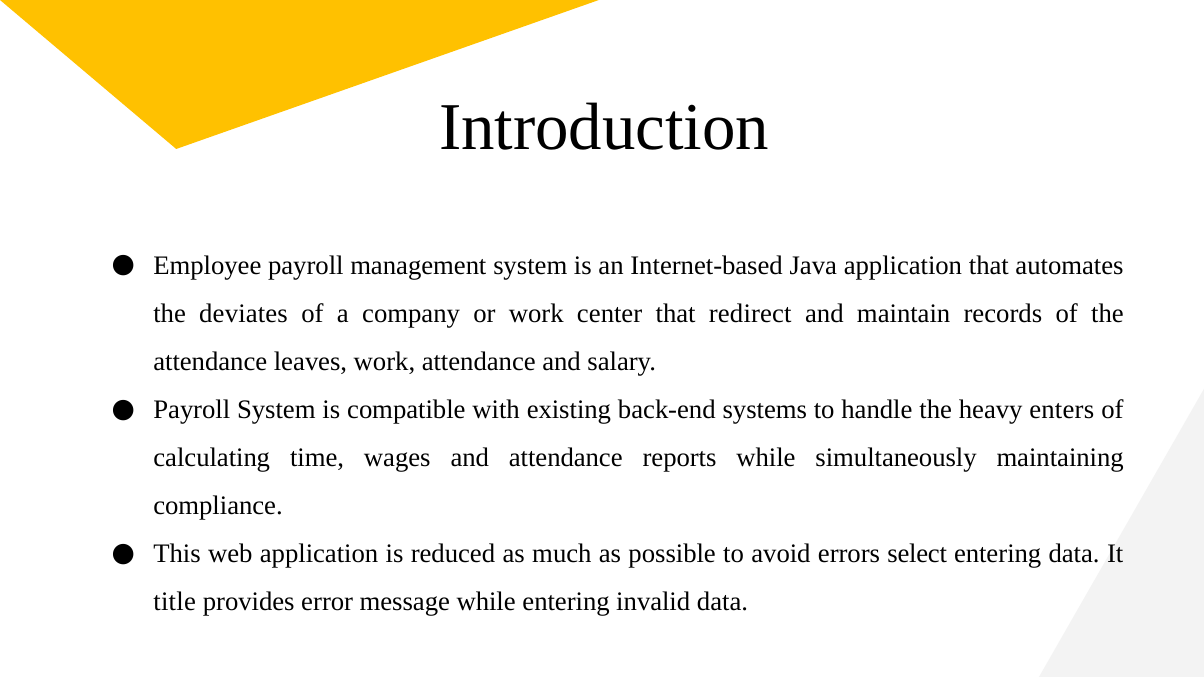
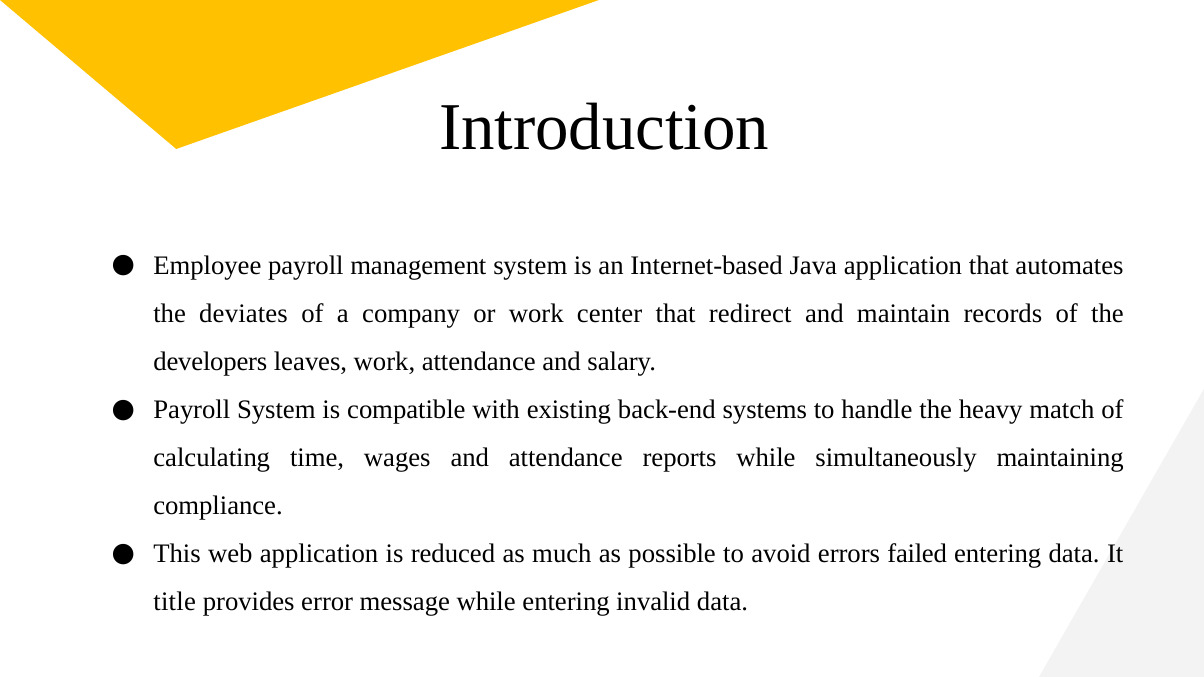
attendance at (210, 362): attendance -> developers
enters: enters -> match
select: select -> failed
